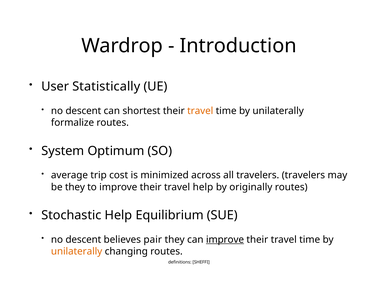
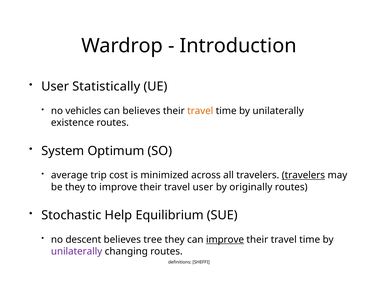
descent at (83, 111): descent -> vehicles
can shortest: shortest -> believes
formalize: formalize -> existence
travelers at (303, 175) underline: none -> present
travel help: help -> user
pair: pair -> tree
unilaterally at (77, 251) colour: orange -> purple
